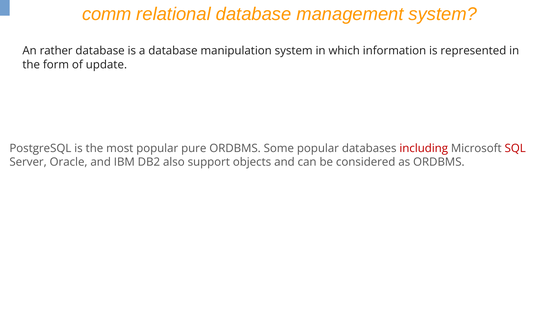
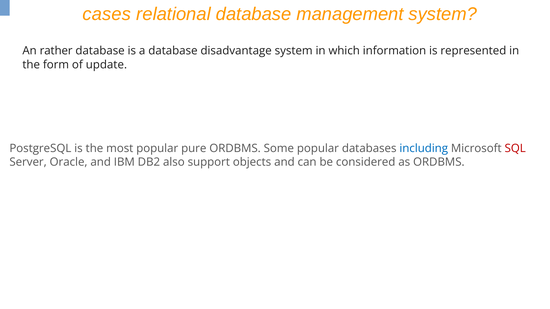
comm: comm -> cases
manipulation: manipulation -> disadvantage
including colour: red -> blue
